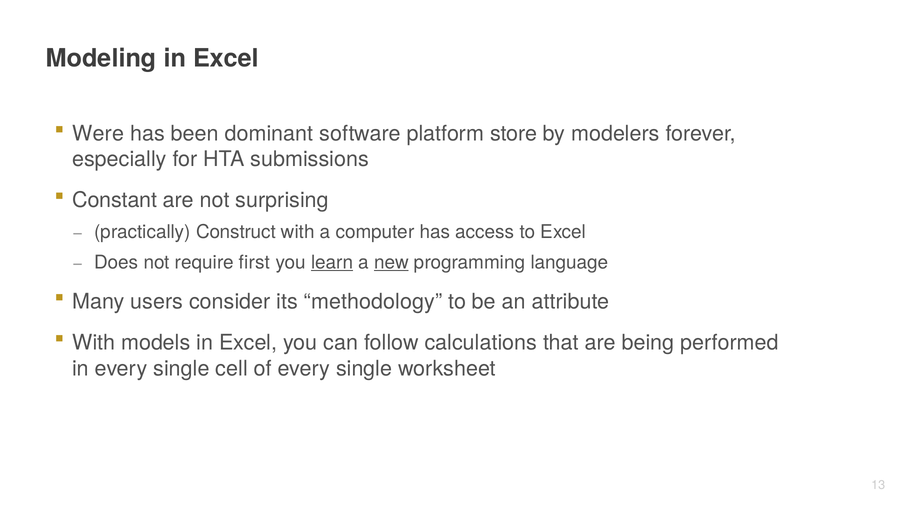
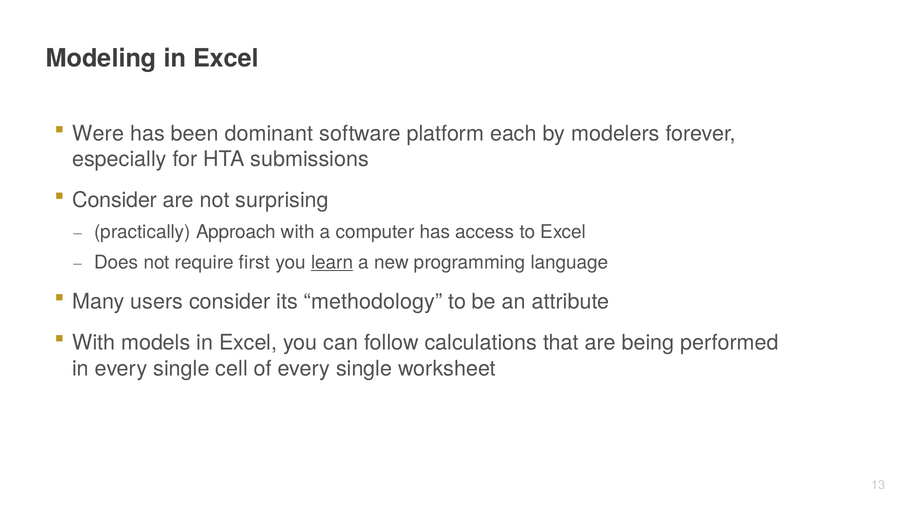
store: store -> each
Constant at (115, 200): Constant -> Consider
Construct: Construct -> Approach
new underline: present -> none
